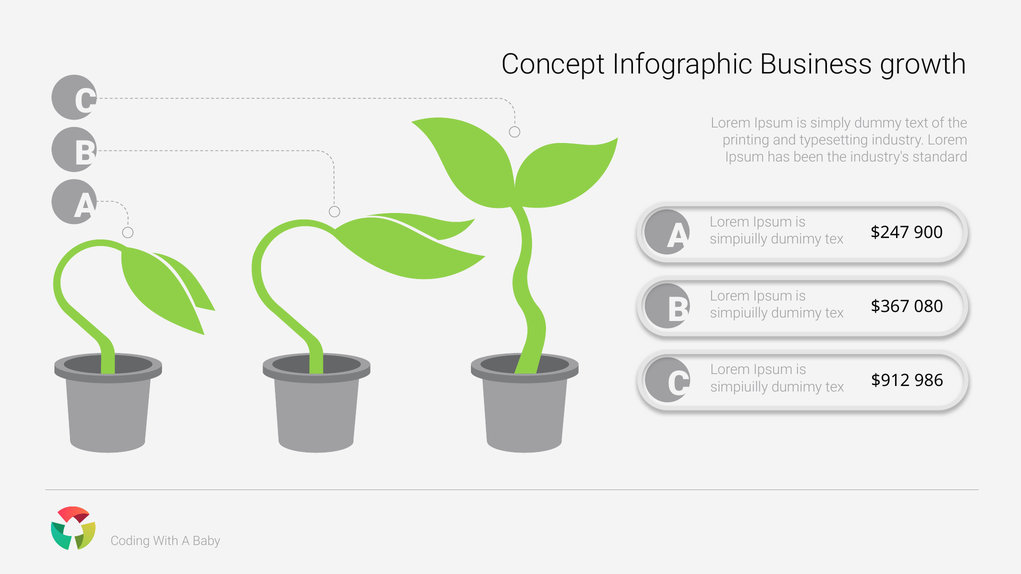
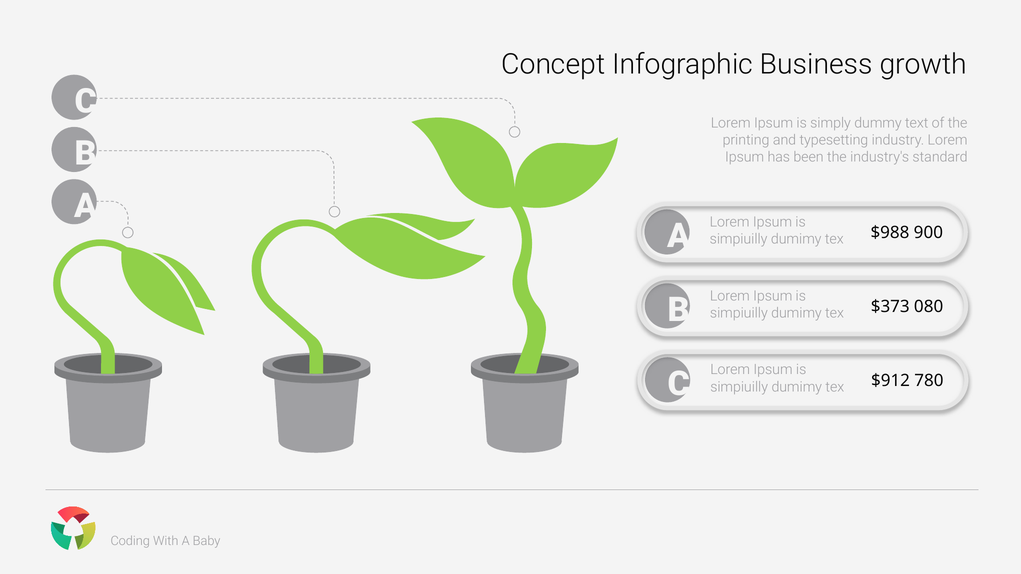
$247: $247 -> $988
$367: $367 -> $373
986: 986 -> 780
